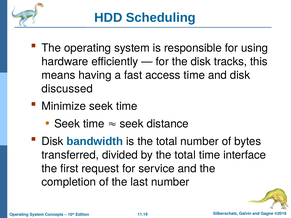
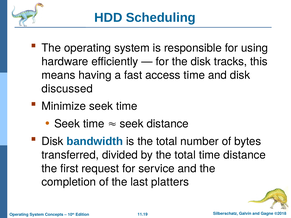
time interface: interface -> distance
last number: number -> platters
